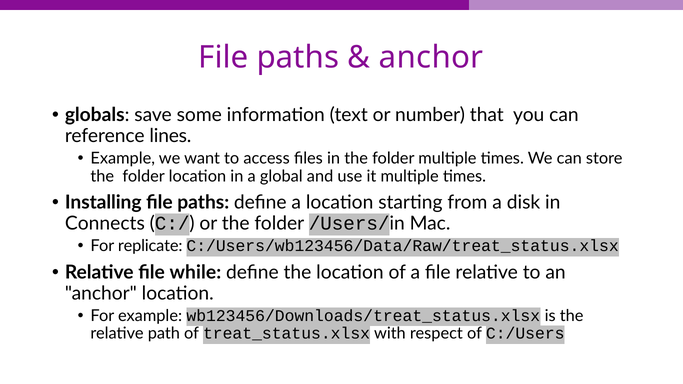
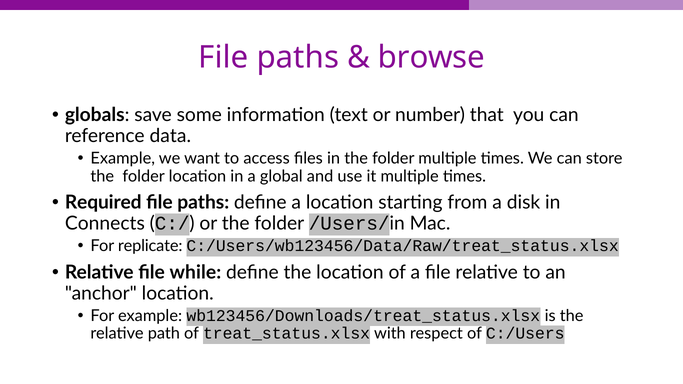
anchor at (431, 57): anchor -> browse
lines: lines -> data
Installing: Installing -> Required
